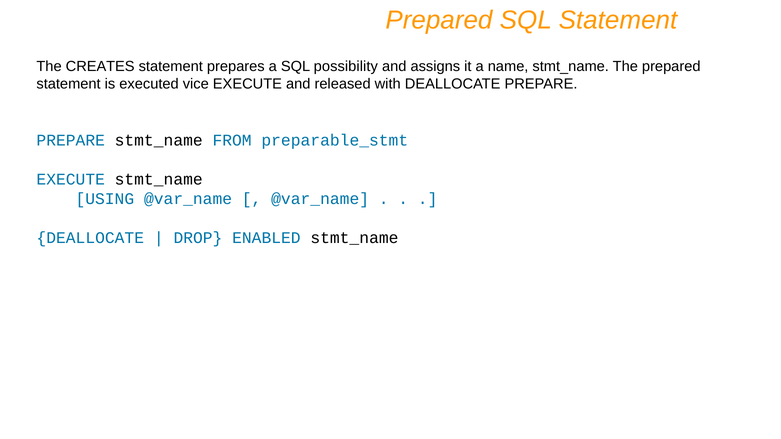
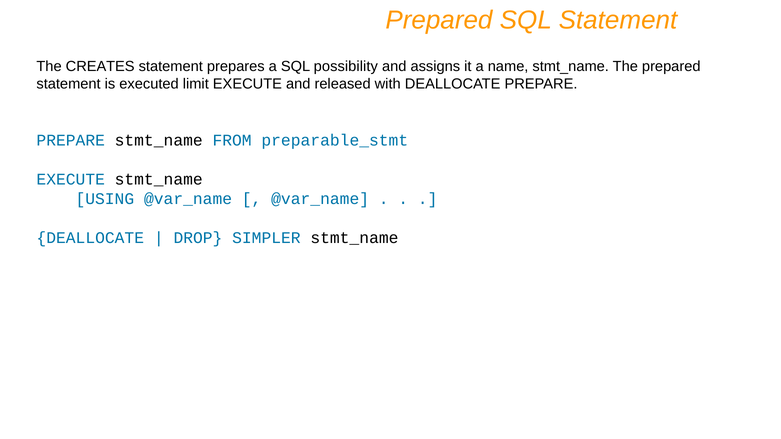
vice: vice -> limit
ENABLED: ENABLED -> SIMPLER
